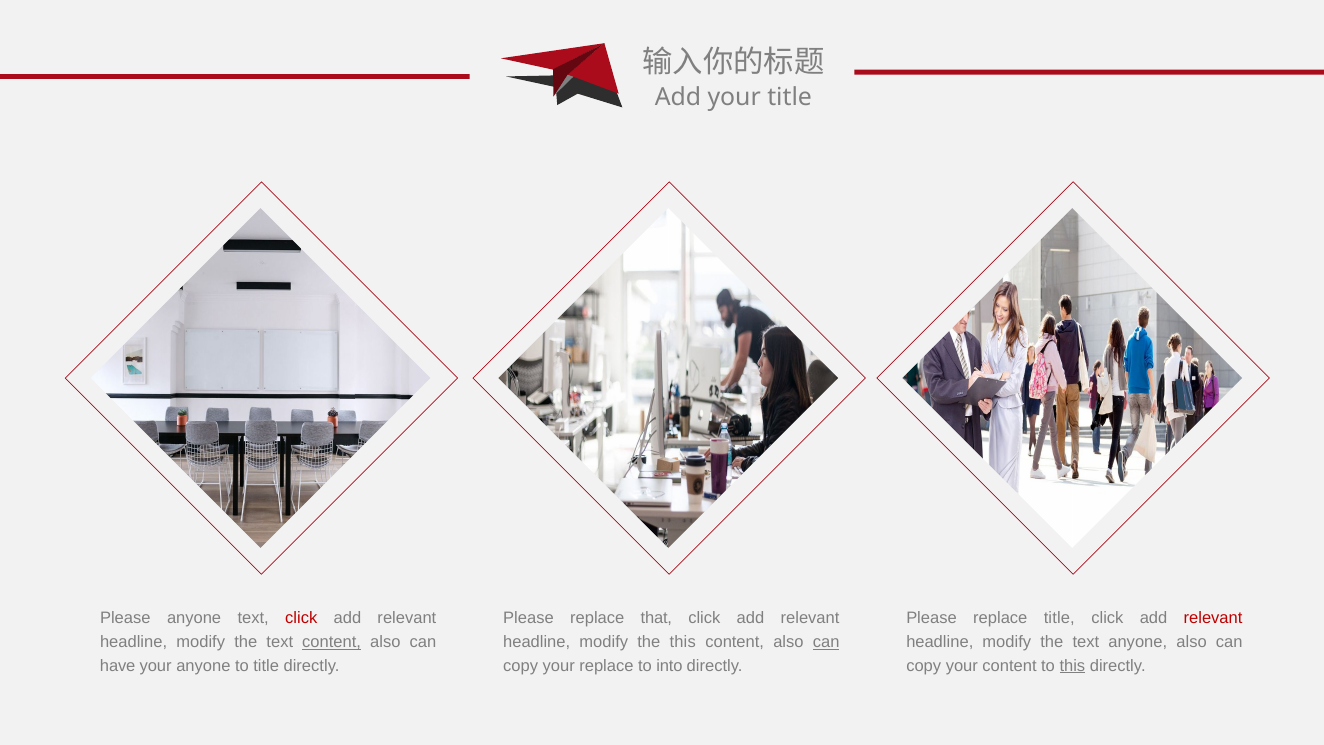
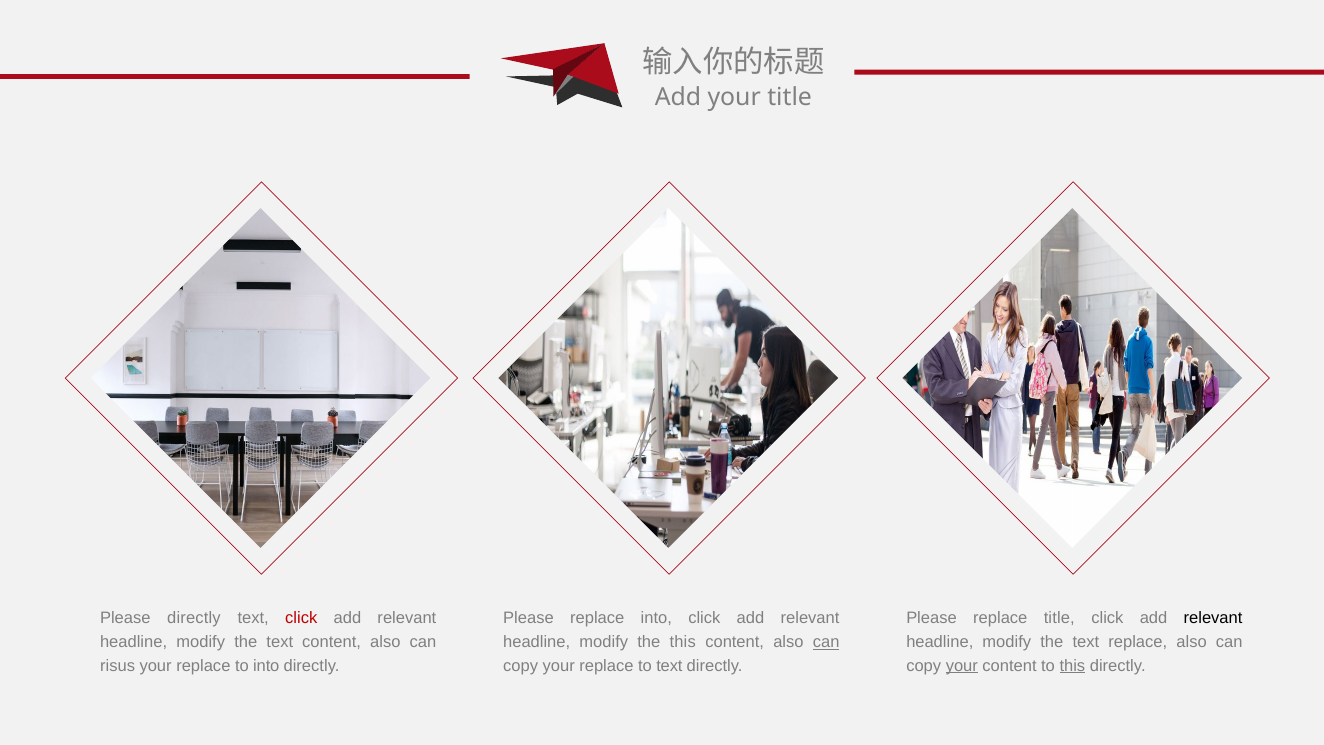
Please anyone: anyone -> directly
replace that: that -> into
relevant at (1213, 618) colour: red -> black
content at (332, 642) underline: present -> none
text anyone: anyone -> replace
have: have -> risus
anyone at (203, 666): anyone -> replace
to title: title -> into
to into: into -> text
your at (962, 666) underline: none -> present
